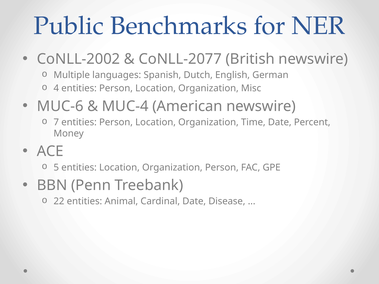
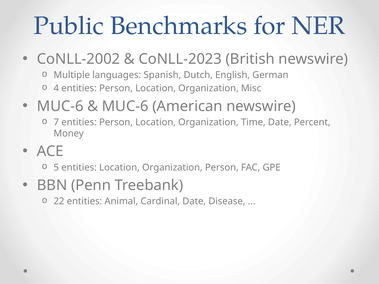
CoNLL-2077: CoNLL-2077 -> CoNLL-2023
MUC-4 at (125, 106): MUC-4 -> MUC-6
